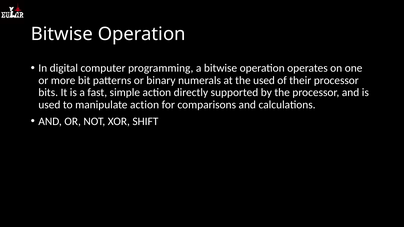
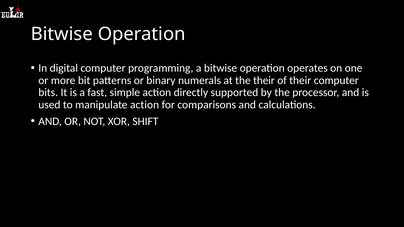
the used: used -> their
their processor: processor -> computer
